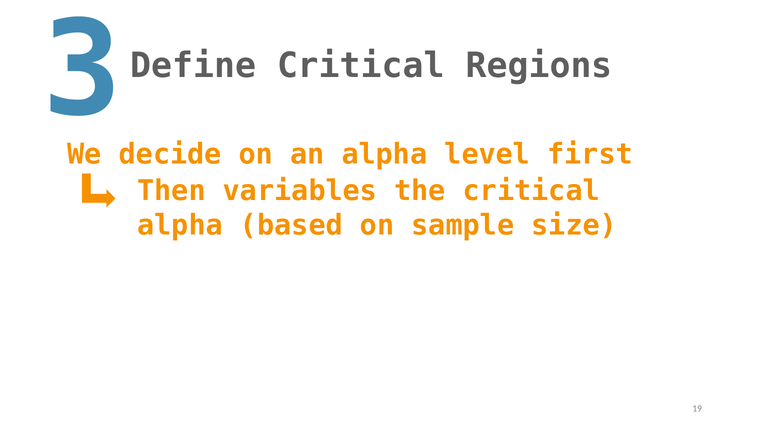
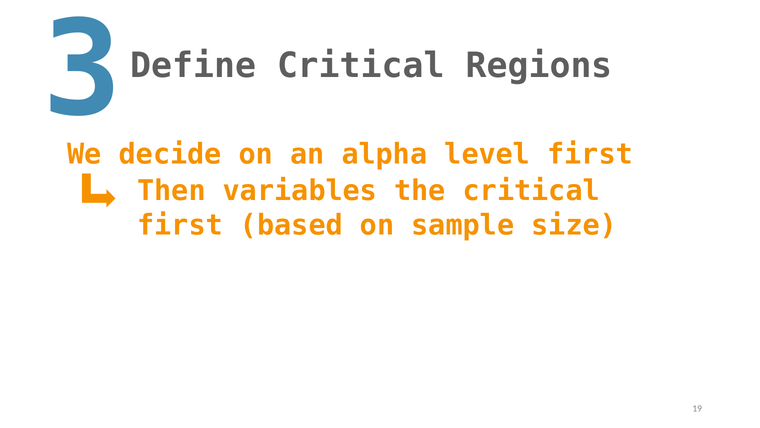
alpha at (180, 225): alpha -> first
